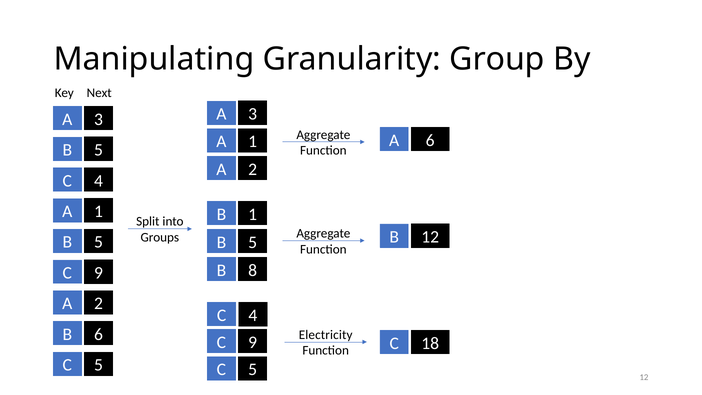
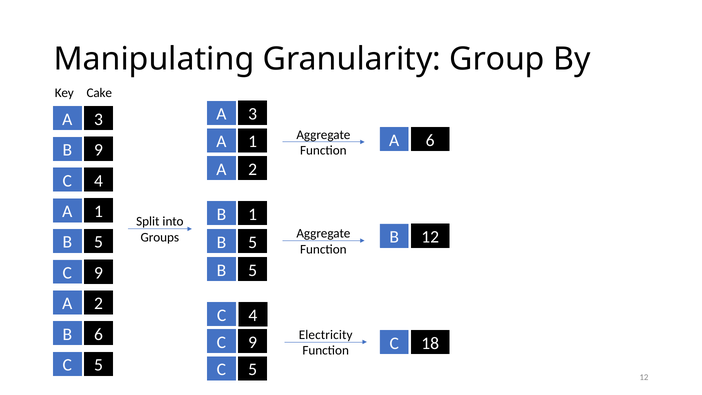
Next: Next -> Cake
5 at (99, 150): 5 -> 9
8 at (253, 270): 8 -> 5
